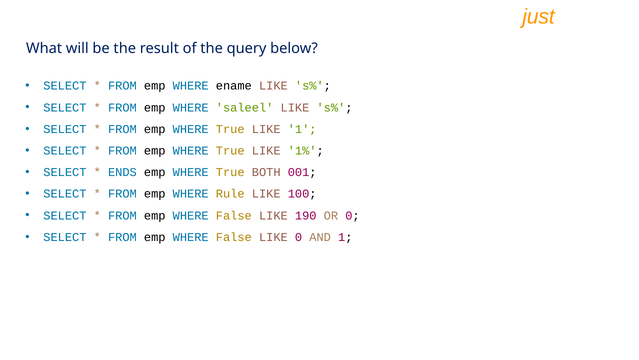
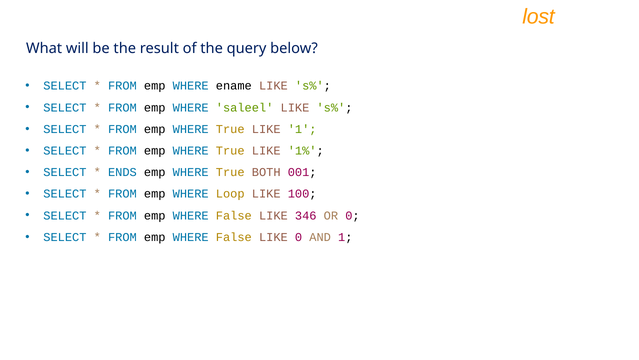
just: just -> lost
Rule: Rule -> Loop
190: 190 -> 346
